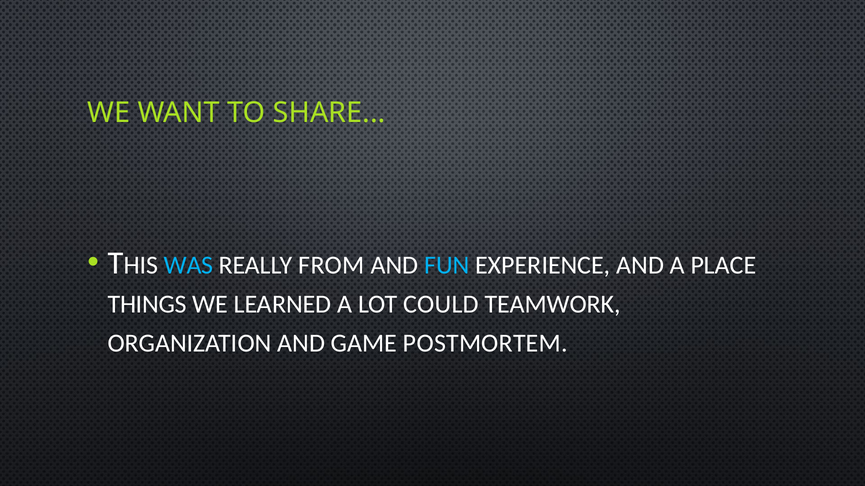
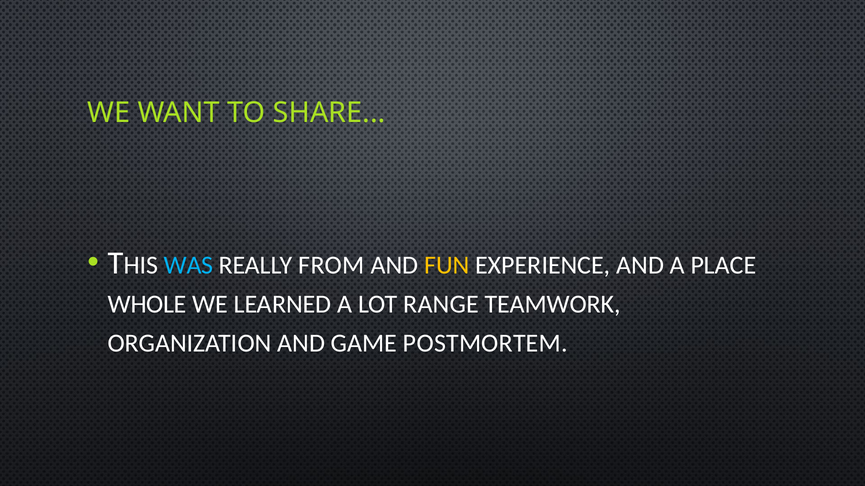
FUN colour: light blue -> yellow
THINGS: THINGS -> WHOLE
COULD: COULD -> RANGE
